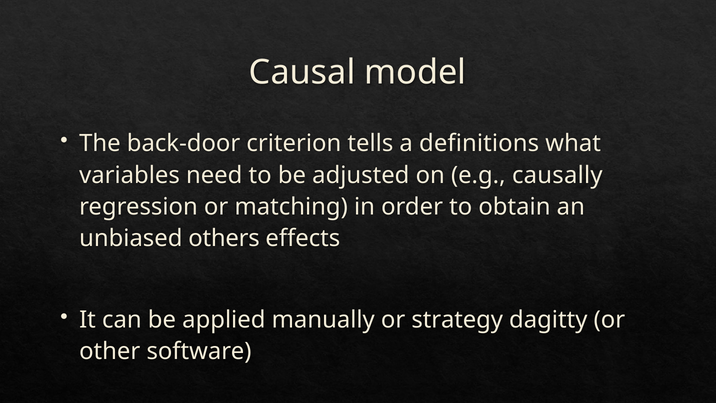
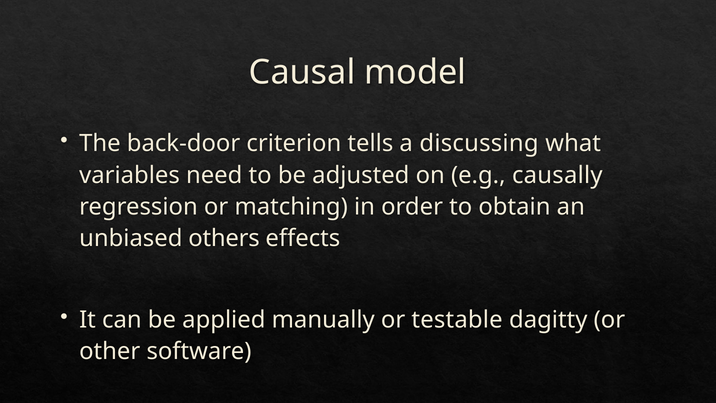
definitions: definitions -> discussing
strategy: strategy -> testable
